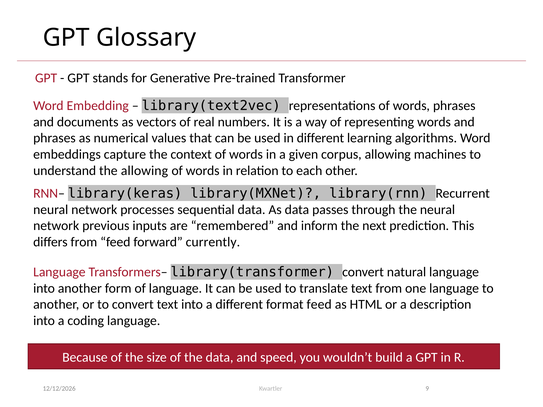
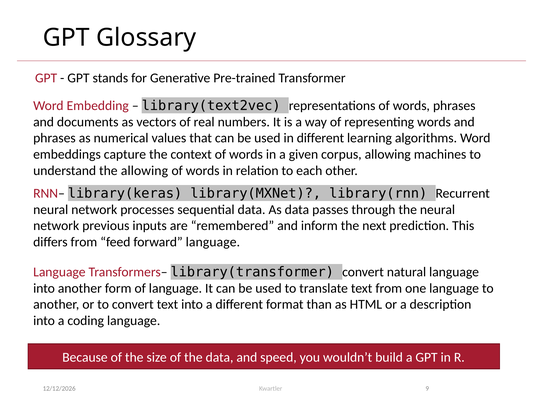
forward currently: currently -> language
format feed: feed -> than
